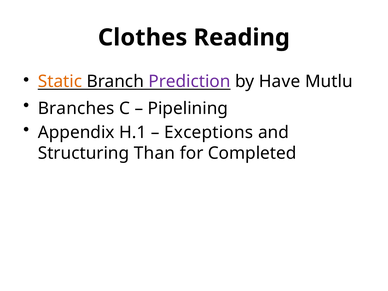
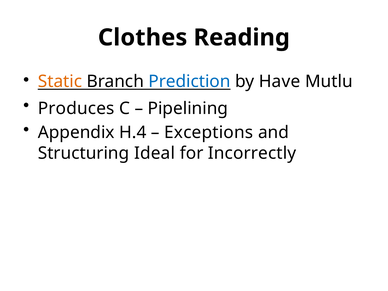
Prediction colour: purple -> blue
Branches: Branches -> Produces
H.1: H.1 -> H.4
Than: Than -> Ideal
Completed: Completed -> Incorrectly
